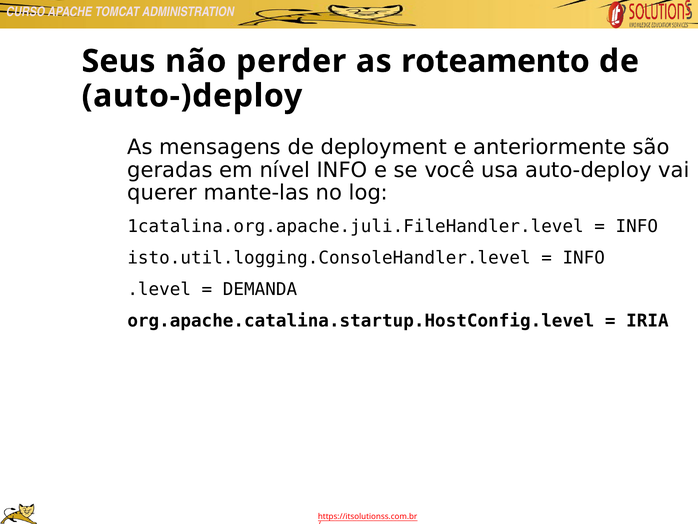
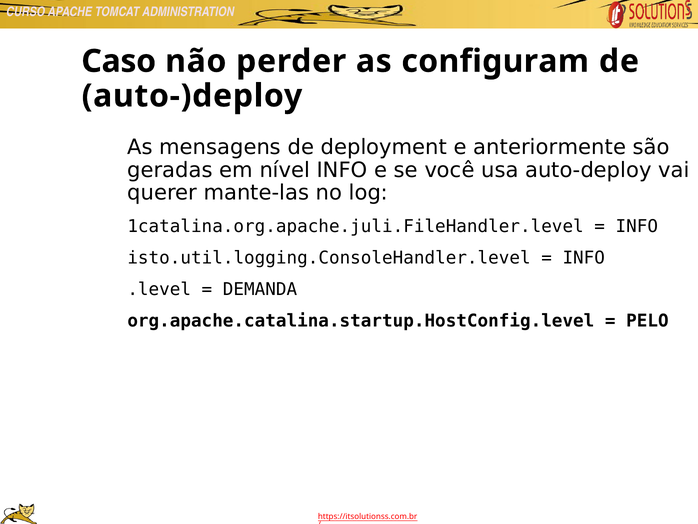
Seus: Seus -> Caso
roteamento: roteamento -> configuram
IRIA: IRIA -> PELO
